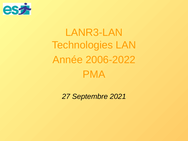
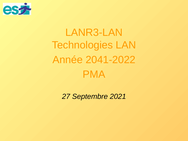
2006-2022: 2006-2022 -> 2041-2022
